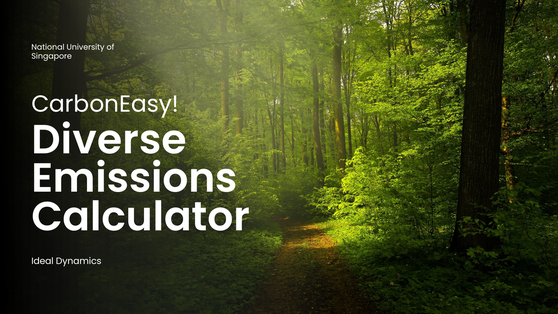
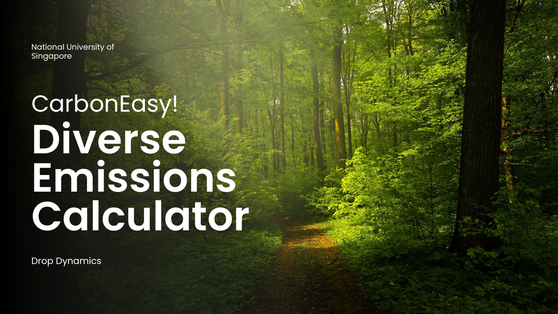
Ideal: Ideal -> Drop
